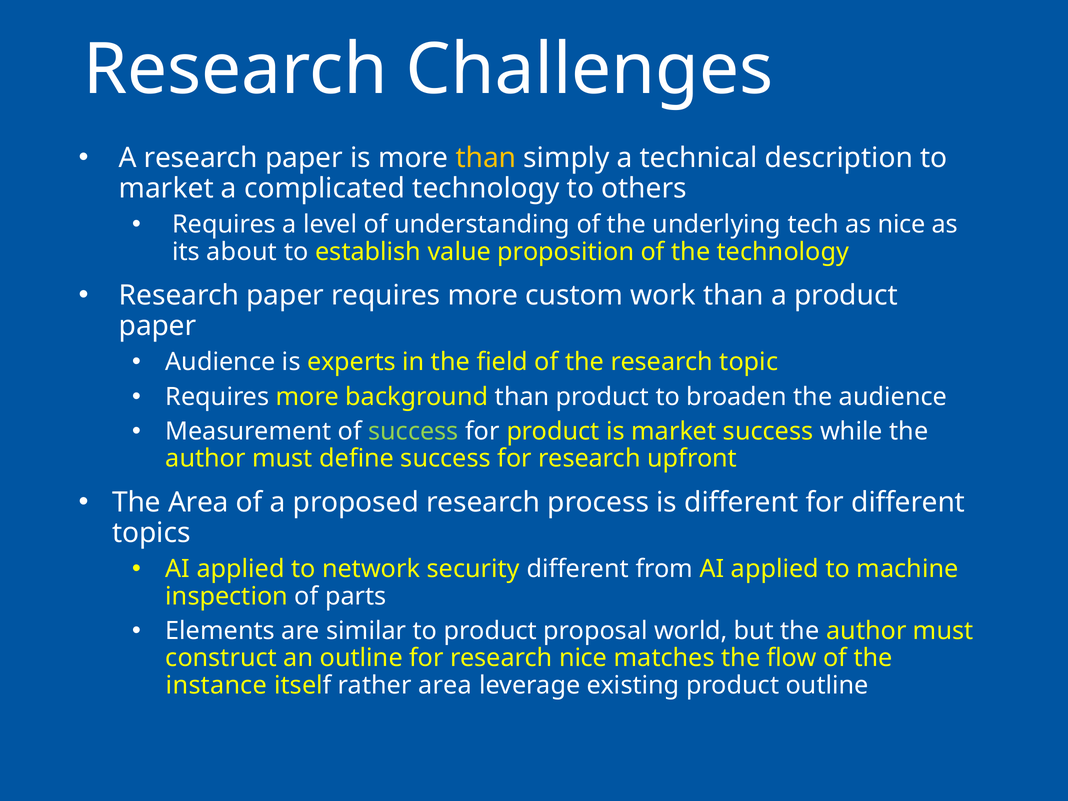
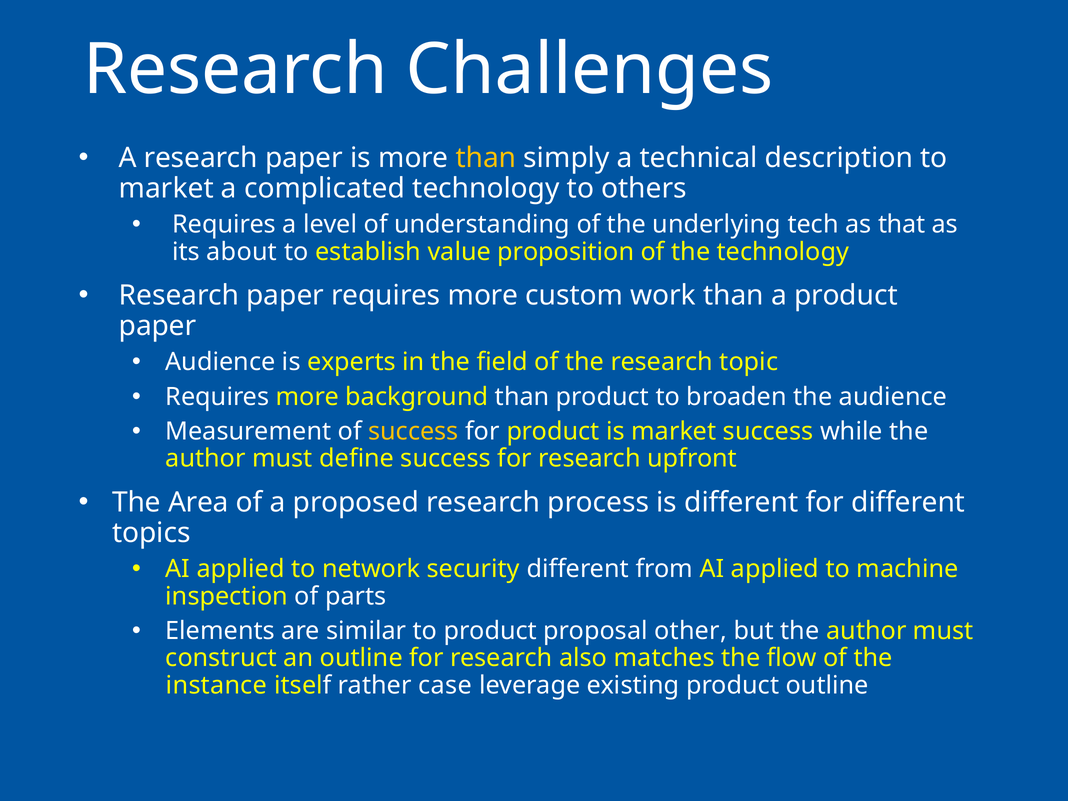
as nice: nice -> that
success at (413, 431) colour: light green -> yellow
world: world -> other
research nice: nice -> also
rather area: area -> case
